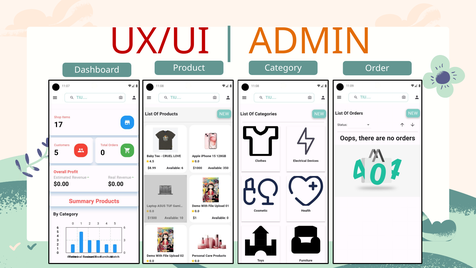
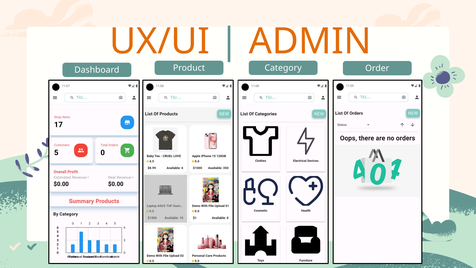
UX/UI colour: red -> orange
